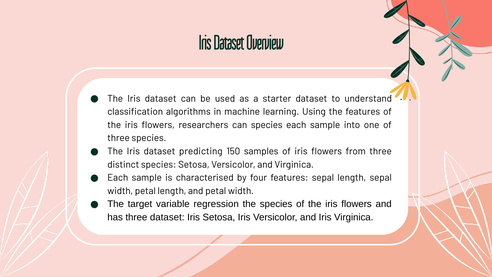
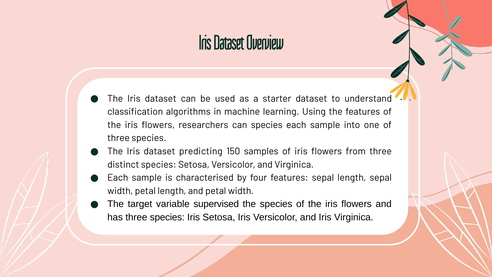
regression: regression -> supervised
has three dataset: dataset -> species
